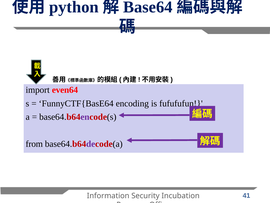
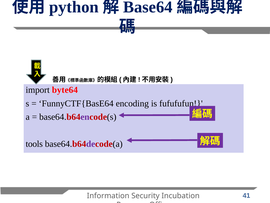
even64: even64 -> byte64
from: from -> tools
